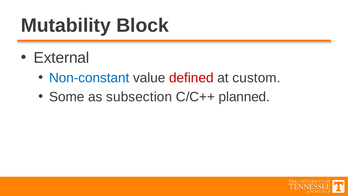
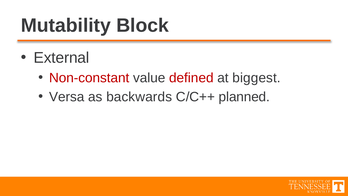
Non-constant colour: blue -> red
custom: custom -> biggest
Some: Some -> Versa
subsection: subsection -> backwards
